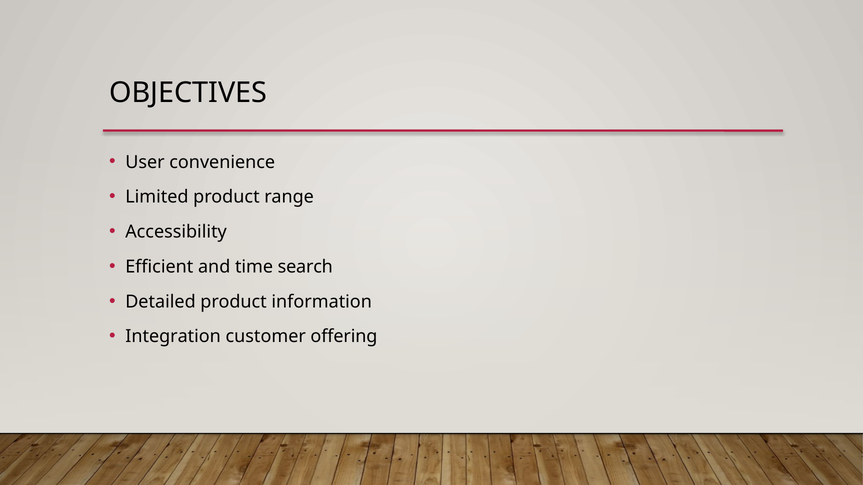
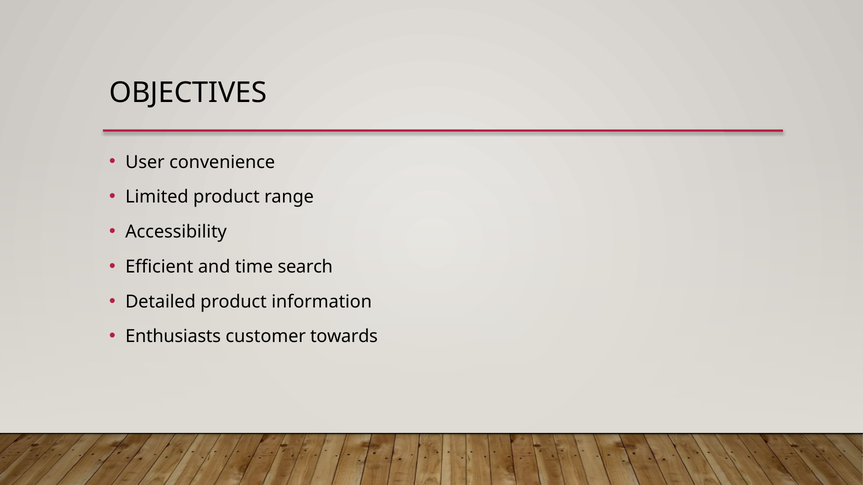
Integration: Integration -> Enthusiasts
offering: offering -> towards
